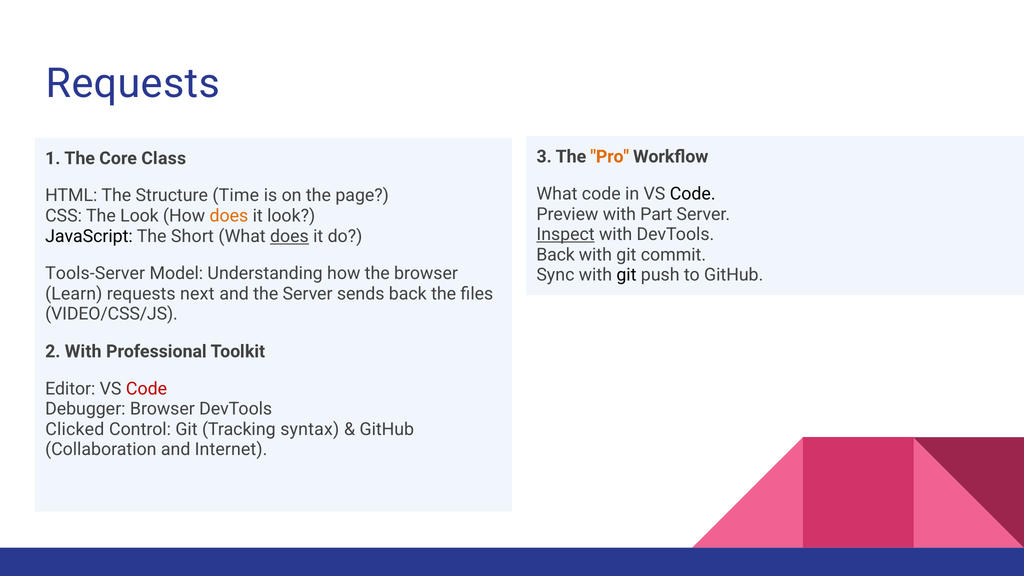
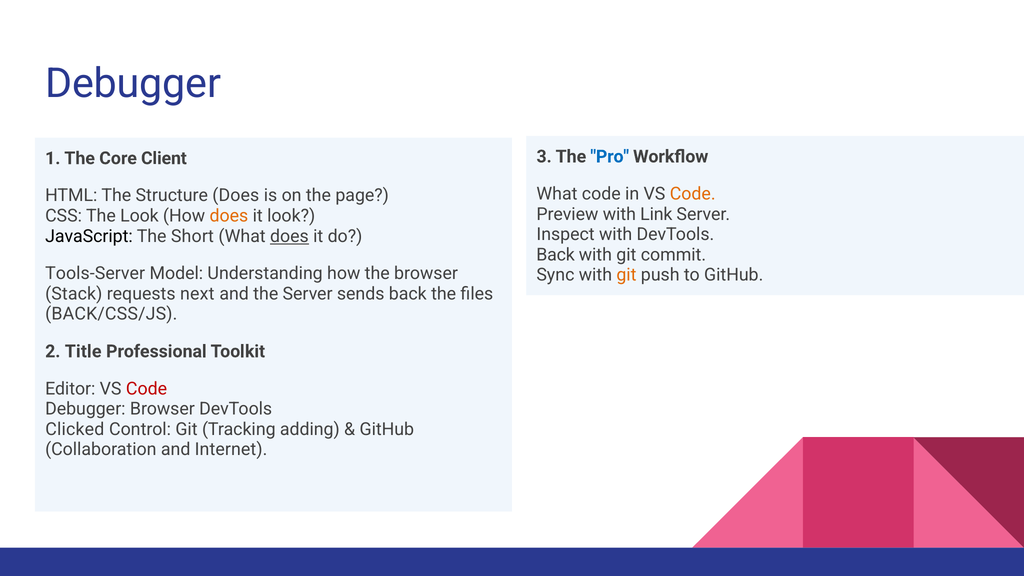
Requests at (133, 84): Requests -> Debugger
Pro colour: orange -> blue
Class: Class -> Client
Code at (693, 194) colour: black -> orange
Structure Time: Time -> Does
Part: Part -> Link
Inspect underline: present -> none
git at (626, 275) colour: black -> orange
Learn: Learn -> Stack
VIDEO/CSS/JS: VIDEO/CSS/JS -> BACK/CSS/JS
2 With: With -> Title
syntax: syntax -> adding
